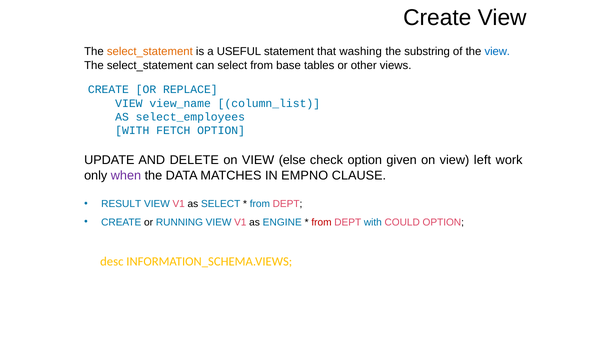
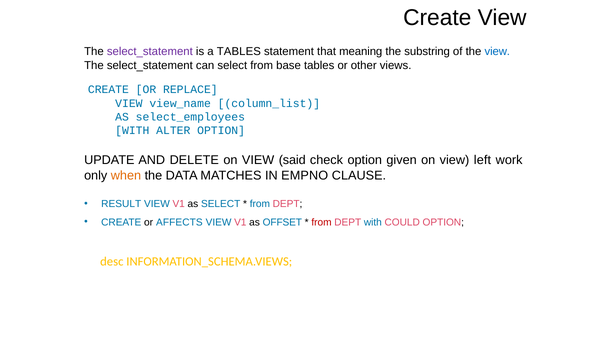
select_statement at (150, 52) colour: orange -> purple
a USEFUL: USEFUL -> TABLES
washing: washing -> meaning
FETCH: FETCH -> ALTER
else: else -> said
when colour: purple -> orange
RUNNING: RUNNING -> AFFECTS
ENGINE: ENGINE -> OFFSET
